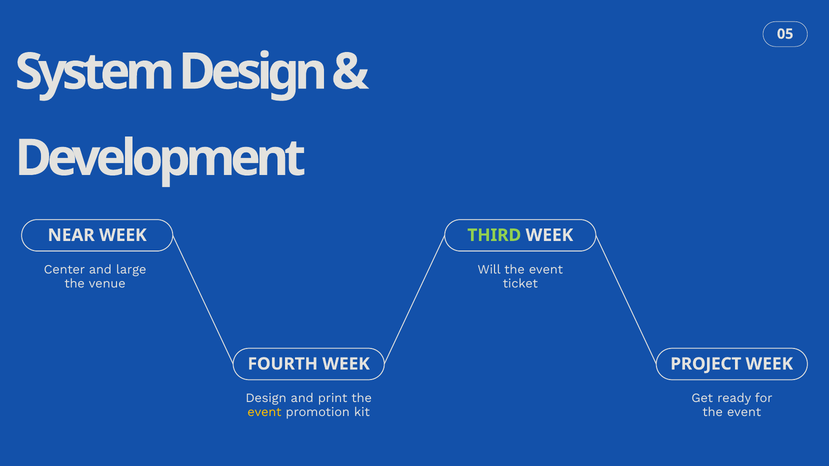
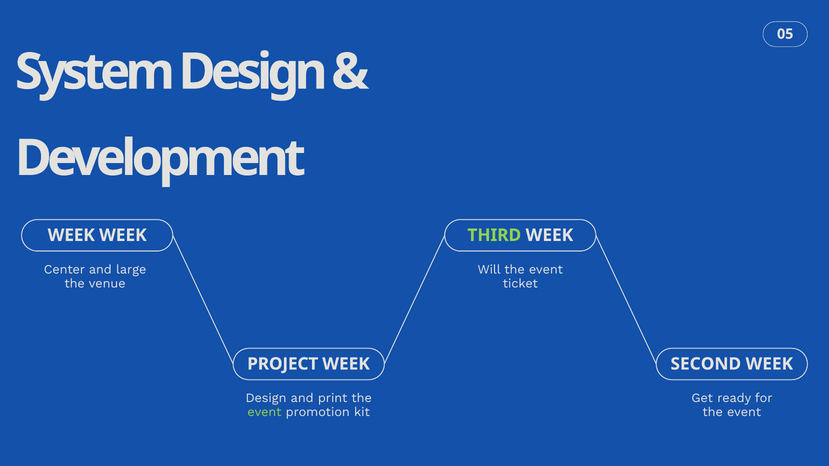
NEAR at (71, 235): NEAR -> WEEK
FOURTH: FOURTH -> PROJECT
PROJECT: PROJECT -> SECOND
event at (265, 412) colour: yellow -> light green
